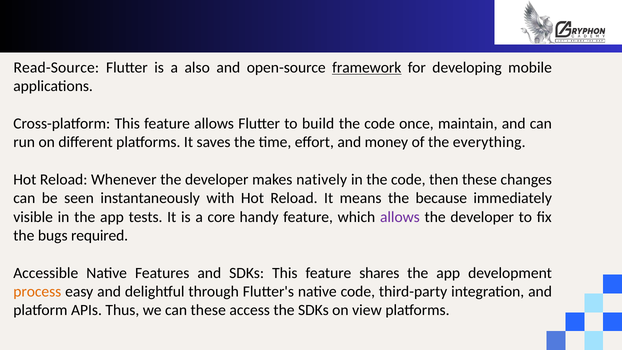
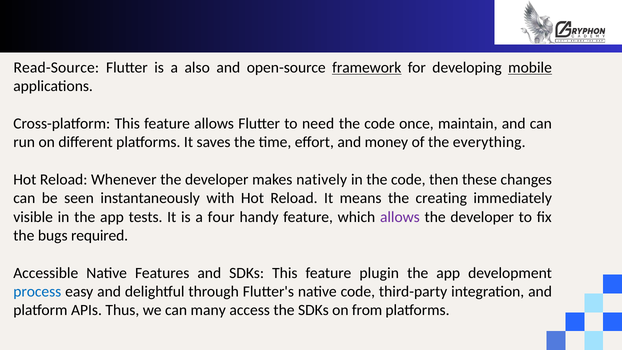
mobile underline: none -> present
build: build -> need
because: because -> creating
core: core -> four
shares: shares -> plugin
process colour: orange -> blue
can these: these -> many
view: view -> from
